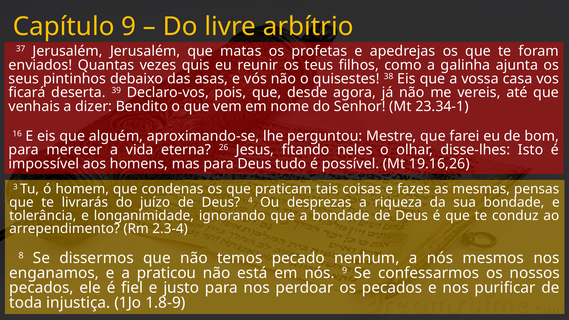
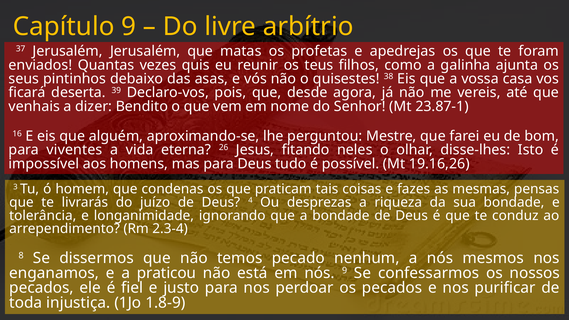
23.34-1: 23.34-1 -> 23.87-1
merecer: merecer -> viventes
